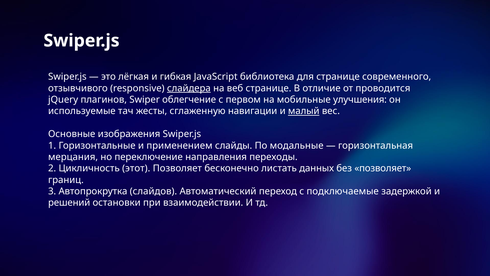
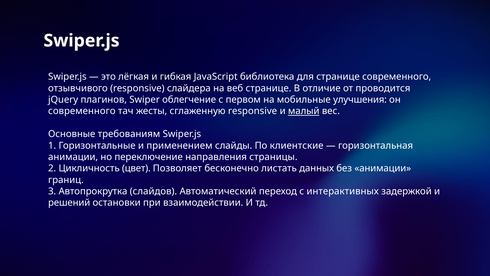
слайдера underline: present -> none
используемые at (82, 111): используемые -> современного
сглаженную навигации: навигации -> responsive
изображения: изображения -> требованиям
модальные: модальные -> клиентские
мерцания at (73, 157): мерцания -> анимации
переходы: переходы -> страницы
этот: этот -> цвет
без позволяет: позволяет -> анимации
подключаемые: подключаемые -> интерактивных
